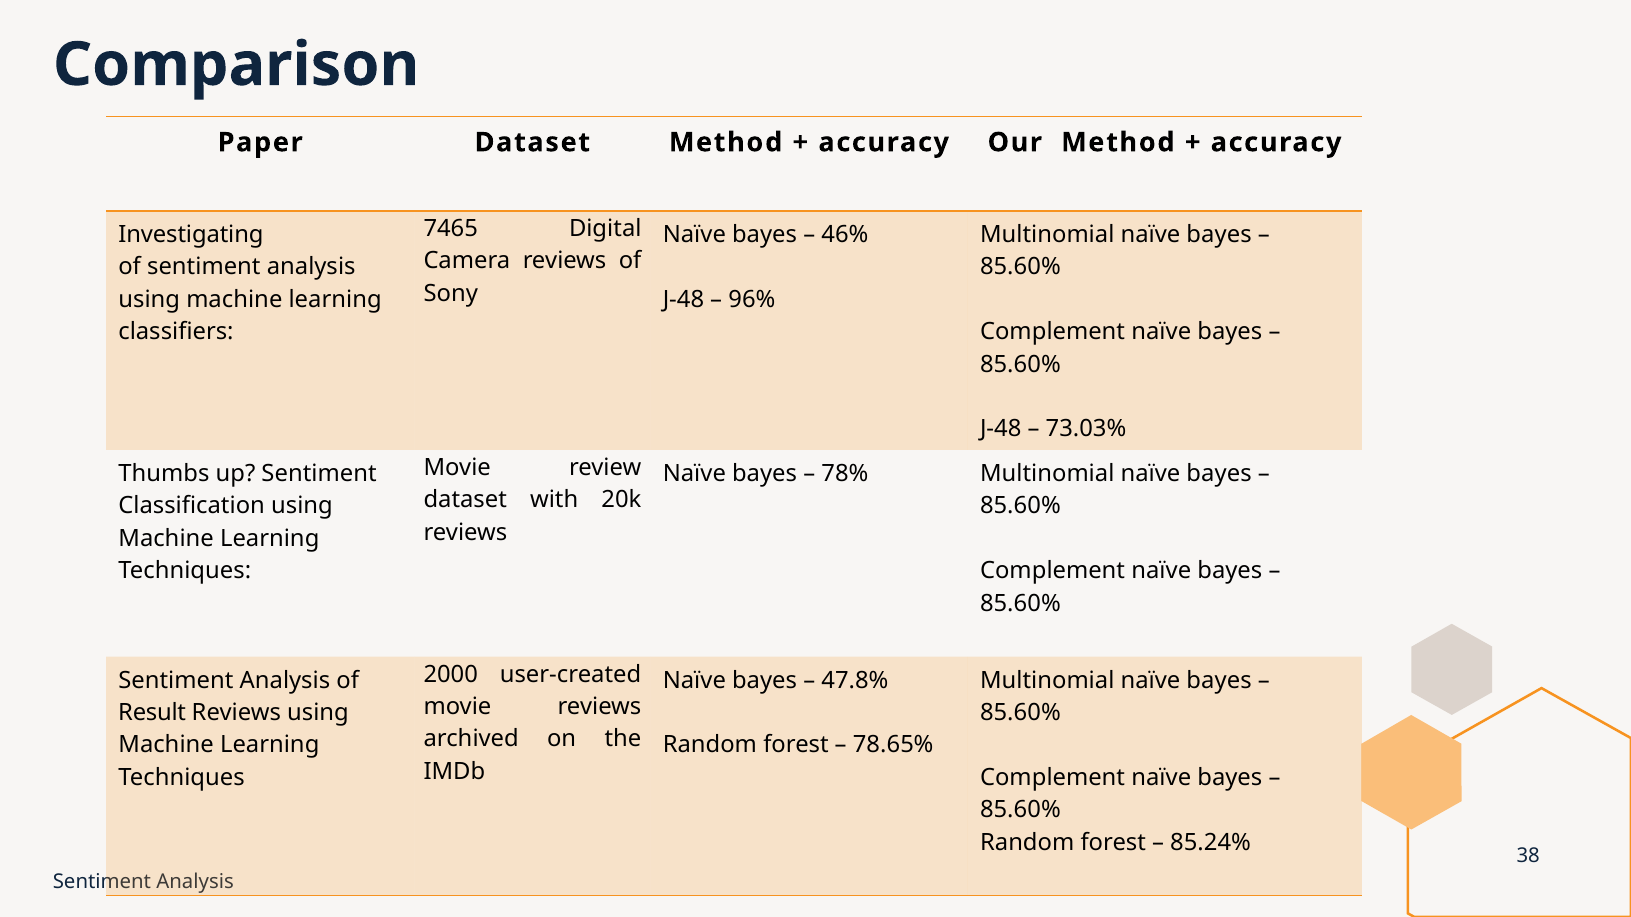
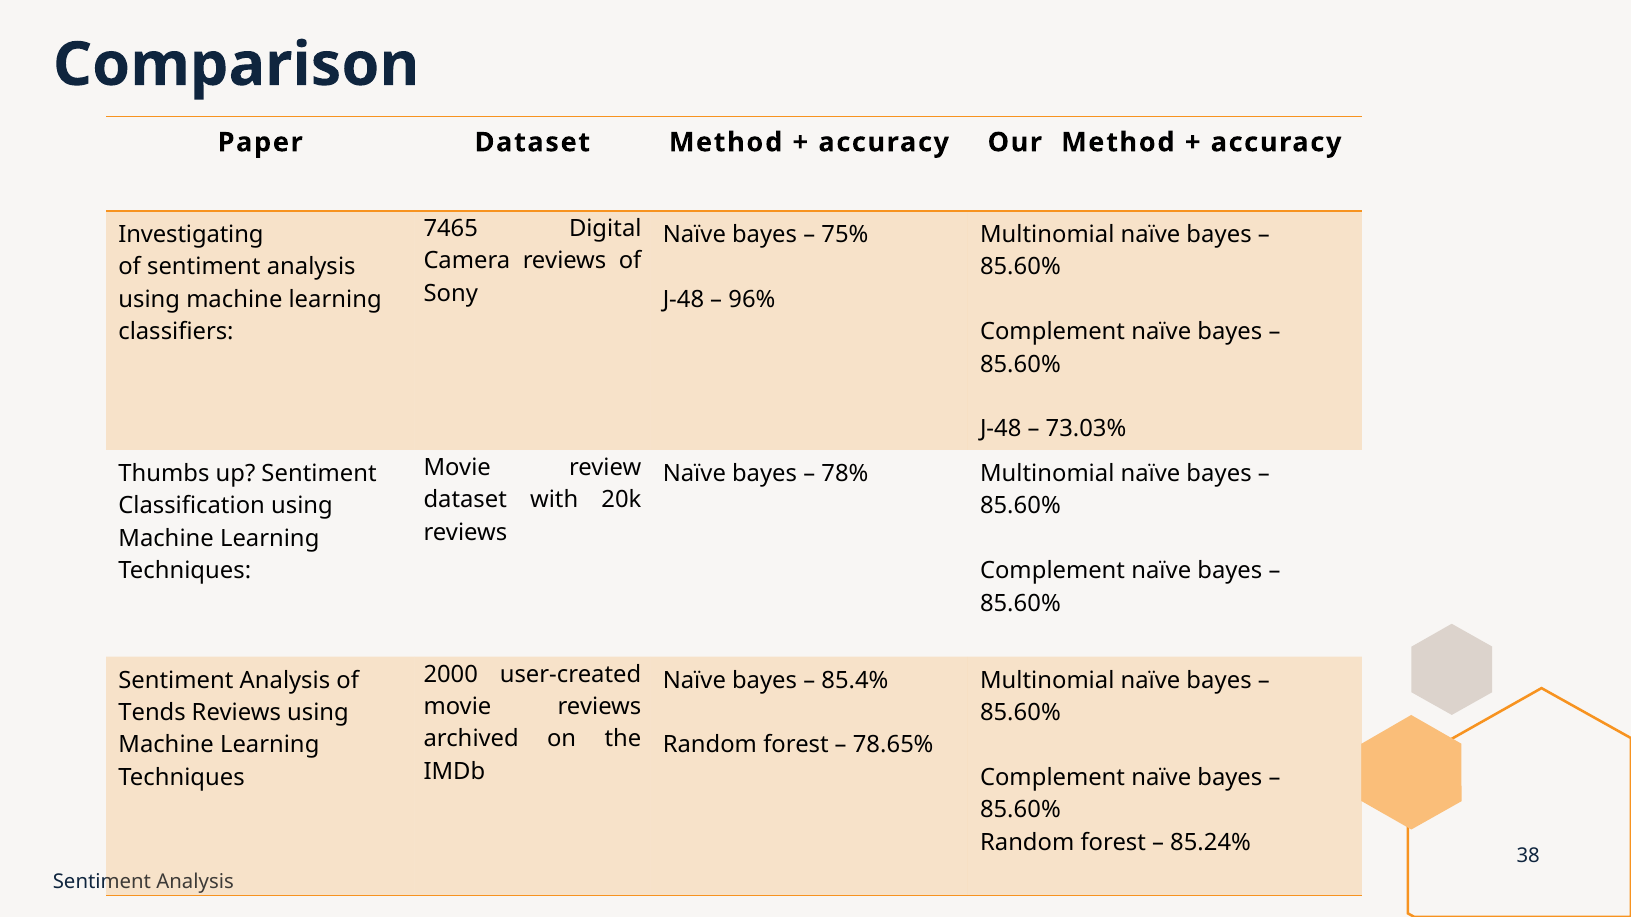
46%: 46% -> 75%
47.8%: 47.8% -> 85.4%
Result: Result -> Tends
